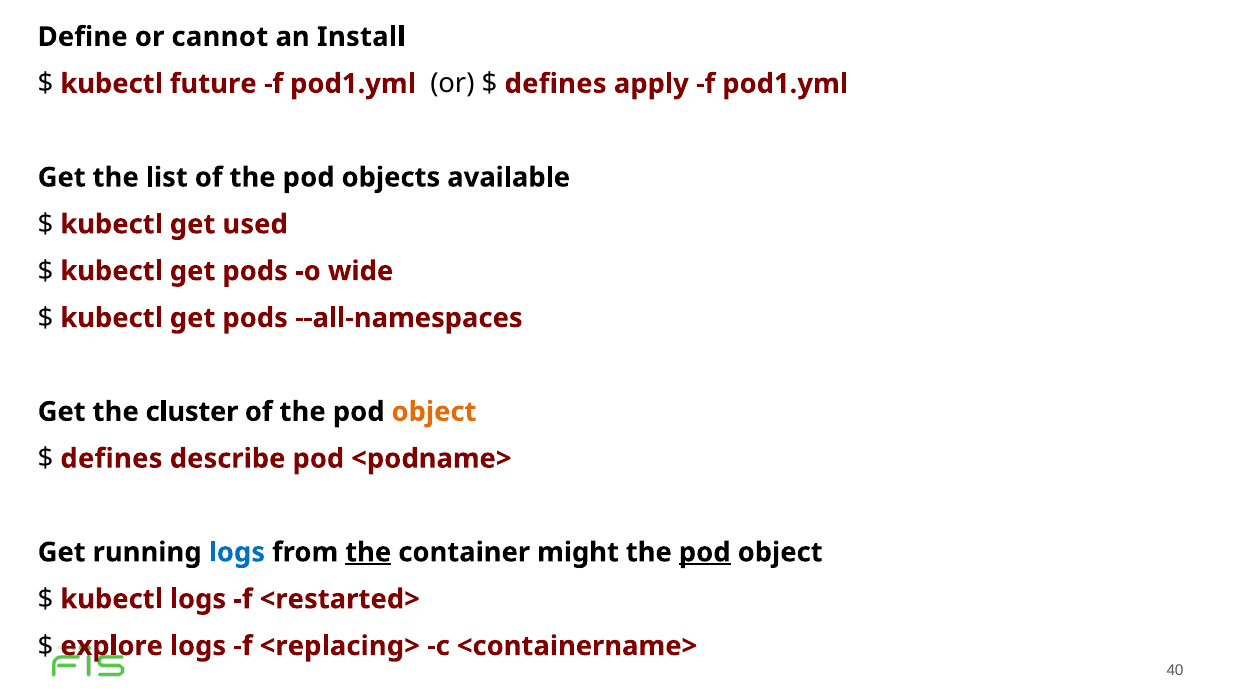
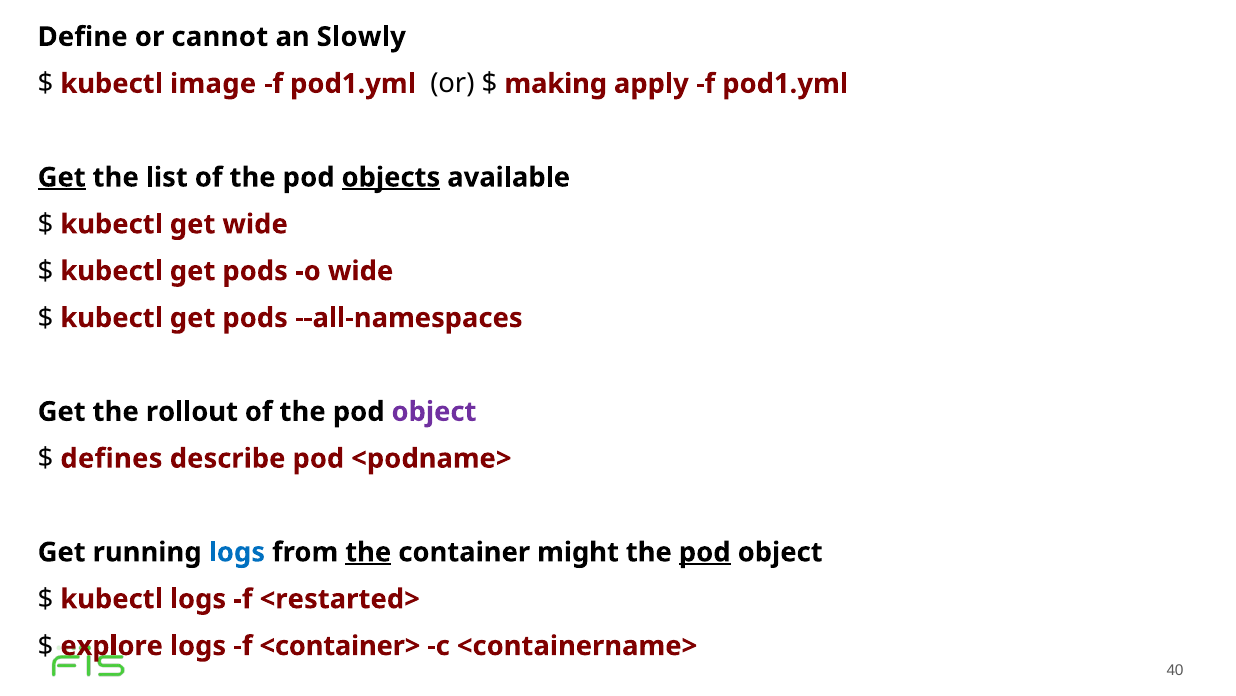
Install: Install -> Slowly
future: future -> image
defines at (556, 84): defines -> making
Get at (62, 177) underline: none -> present
objects underline: none -> present
get used: used -> wide
cluster: cluster -> rollout
object at (434, 411) colour: orange -> purple
<replacing>: <replacing> -> <container>
